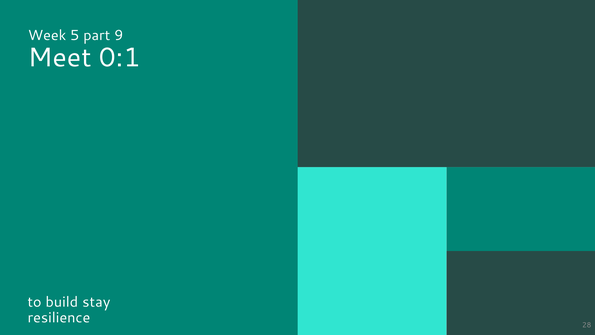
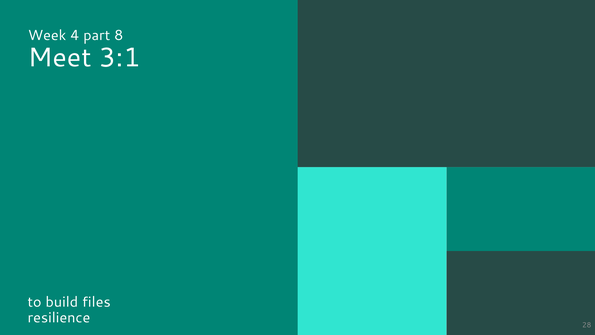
5: 5 -> 4
9: 9 -> 8
0:1: 0:1 -> 3:1
stay: stay -> files
